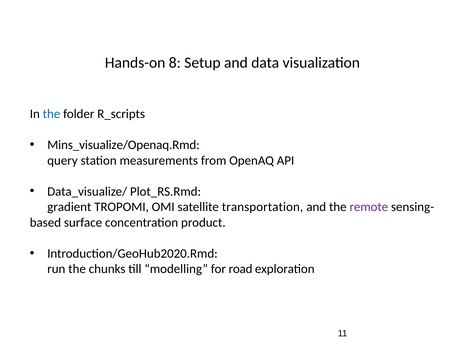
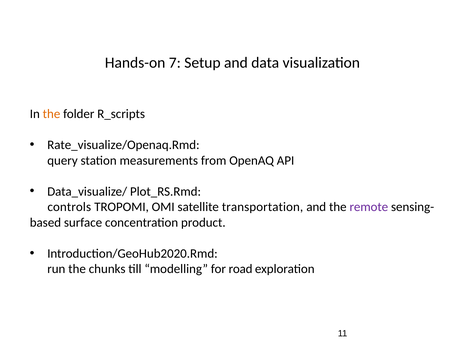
8: 8 -> 7
the at (52, 114) colour: blue -> orange
Mins_visualize/Openaq.Rmd: Mins_visualize/Openaq.Rmd -> Rate_visualize/Openaq.Rmd
gradient: gradient -> controls
